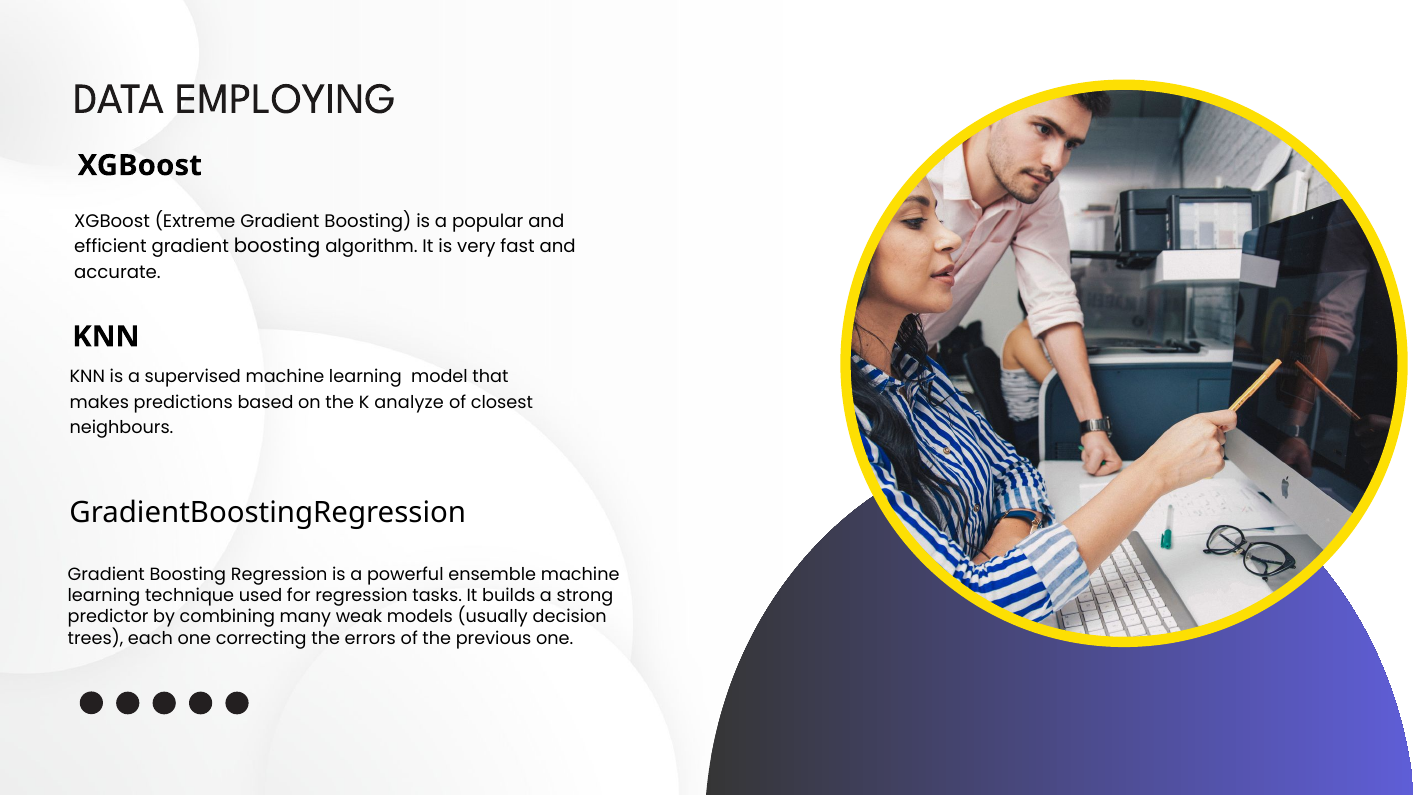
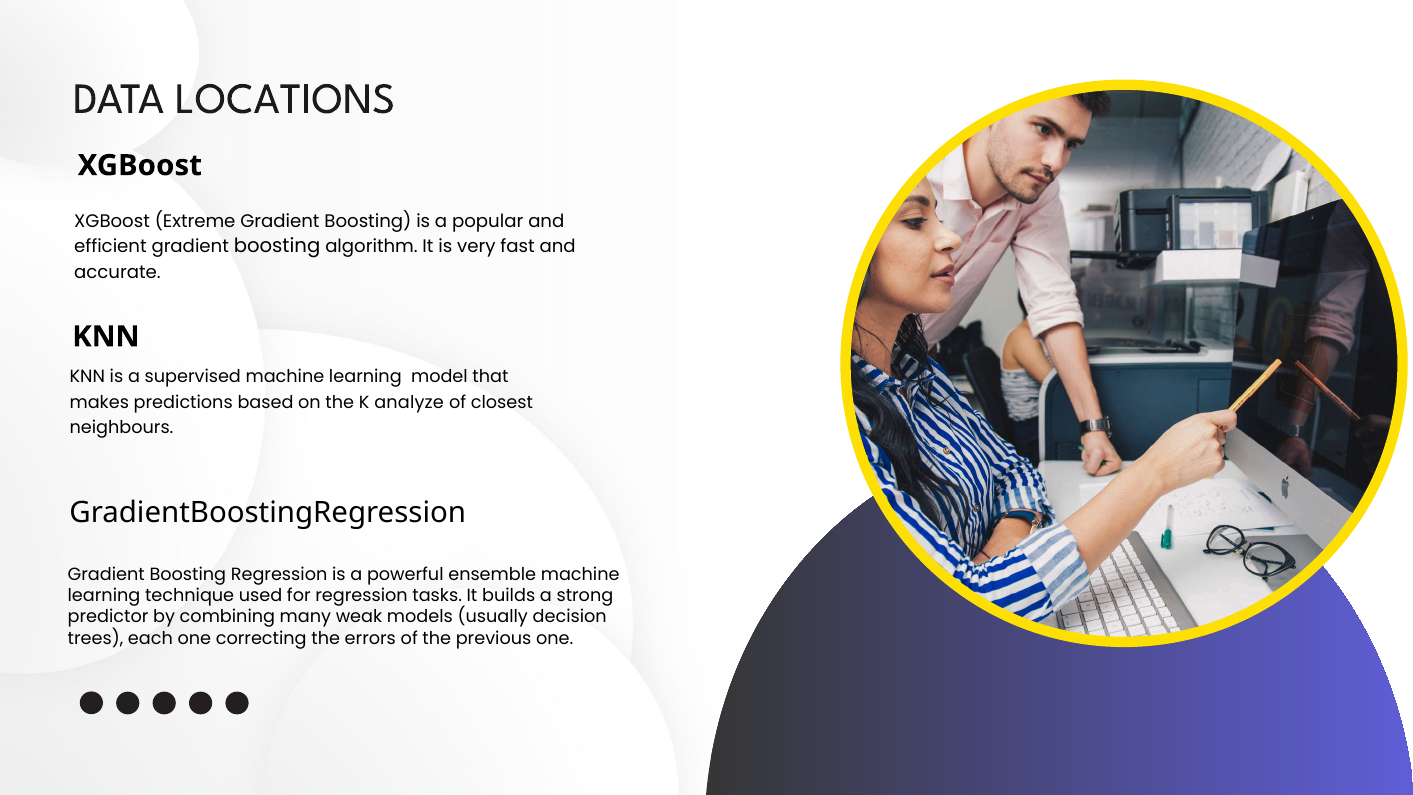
EMPLOYING: EMPLOYING -> LOCATIONS
